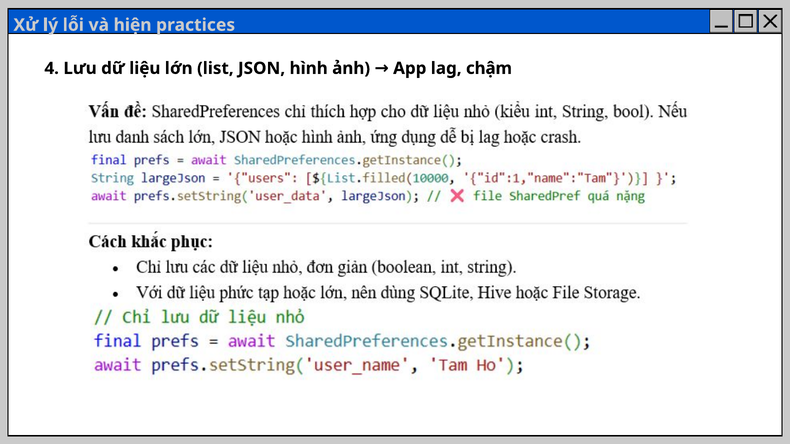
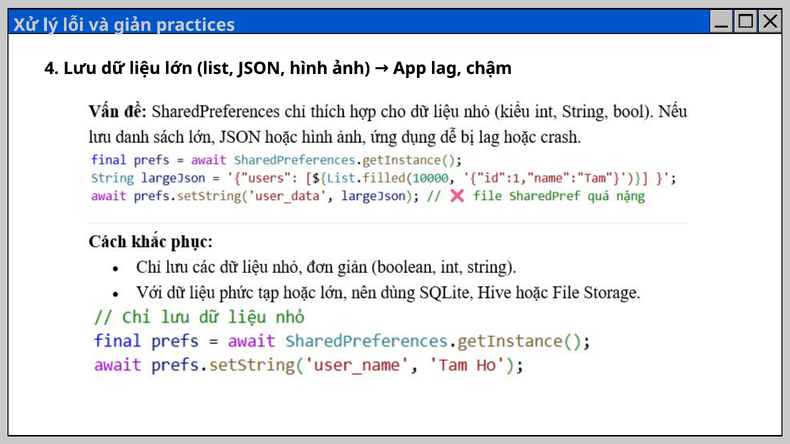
hiện: hiện -> giản
